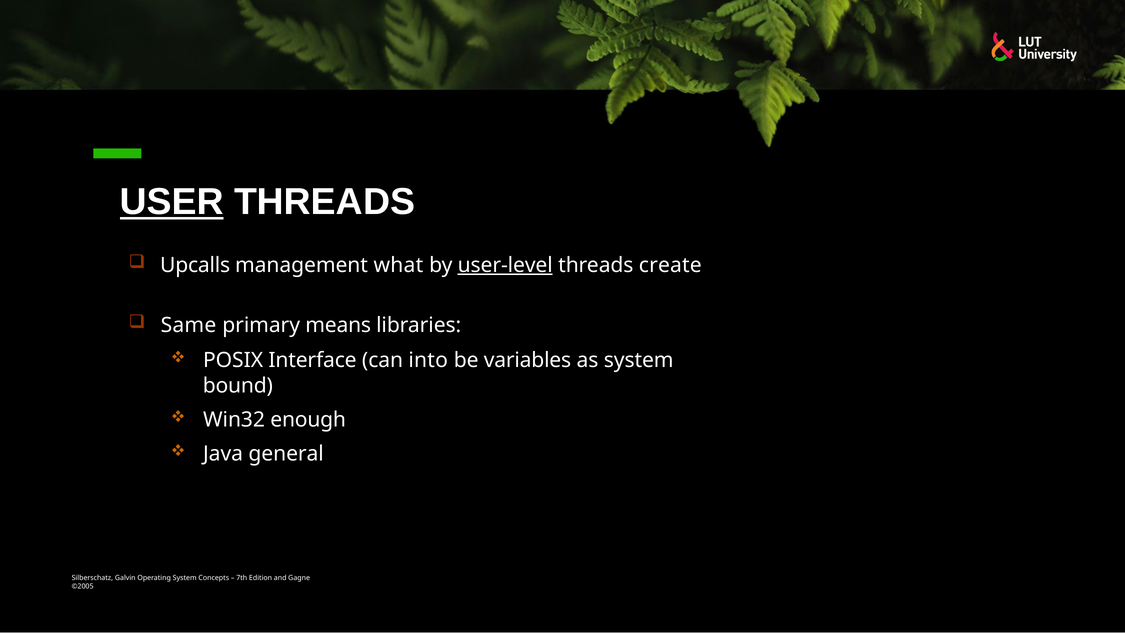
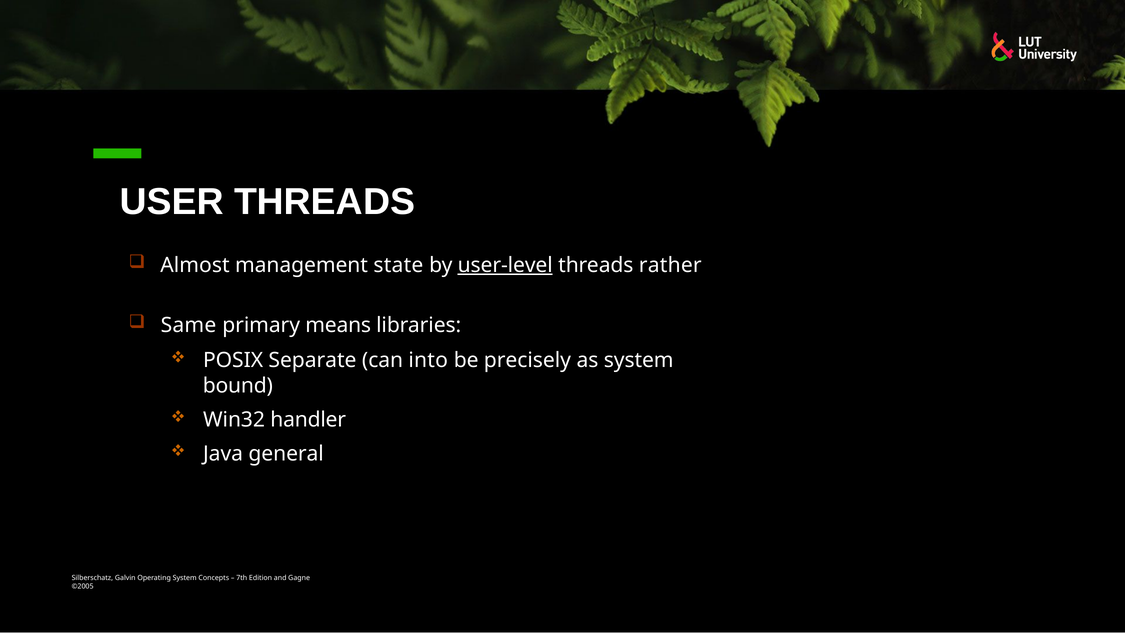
USER underline: present -> none
Upcalls: Upcalls -> Almost
what: what -> state
create: create -> rather
Interface: Interface -> Separate
variables: variables -> precisely
enough: enough -> handler
